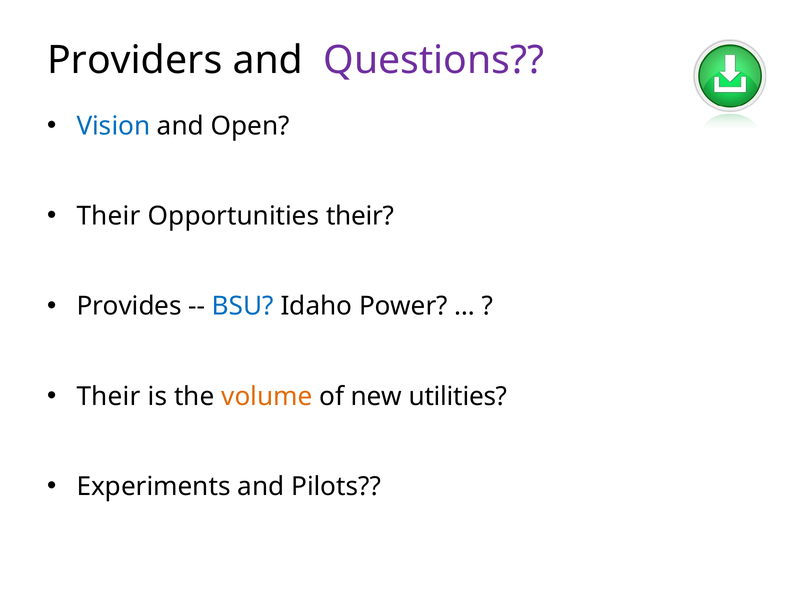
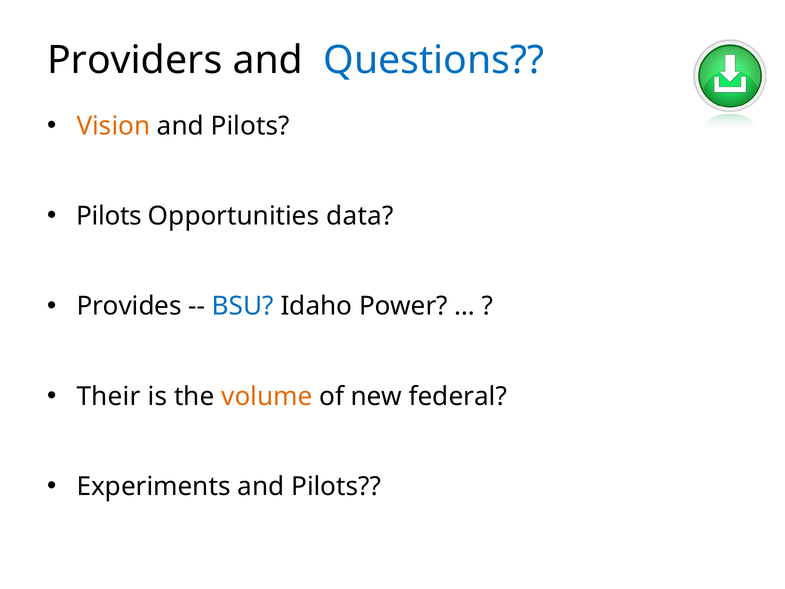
Questions colour: purple -> blue
Vision colour: blue -> orange
Open at (250, 126): Open -> Pilots
Their at (109, 216): Their -> Pilots
Opportunities their: their -> data
utilities: utilities -> federal
